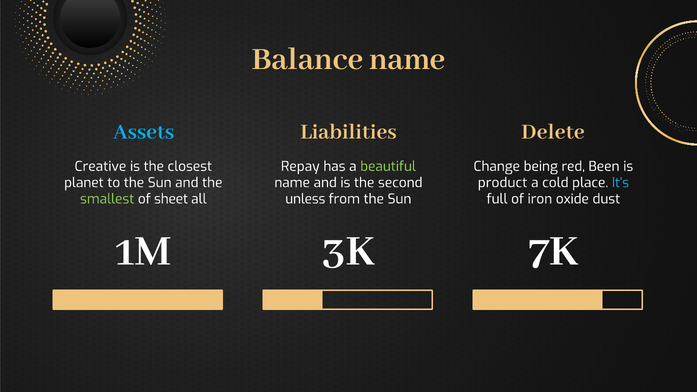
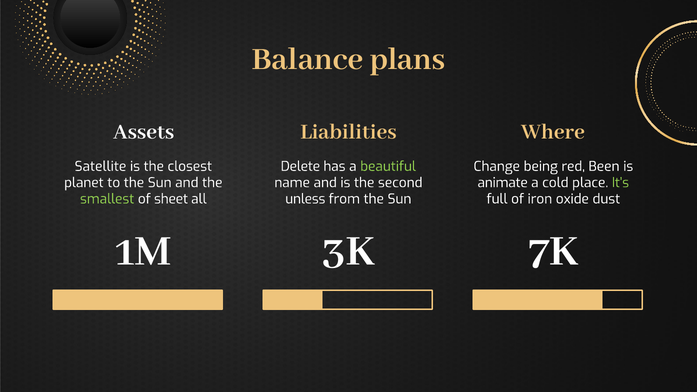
Balance name: name -> plans
Assets colour: light blue -> white
Delete: Delete -> Where
Creative: Creative -> Satellite
Repay: Repay -> Delete
product: product -> animate
It’s colour: light blue -> light green
